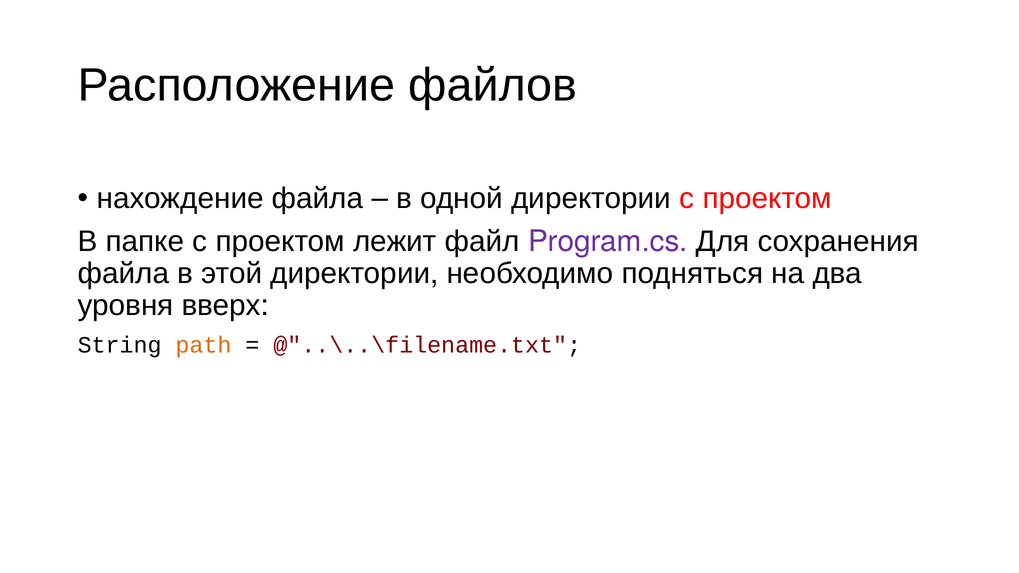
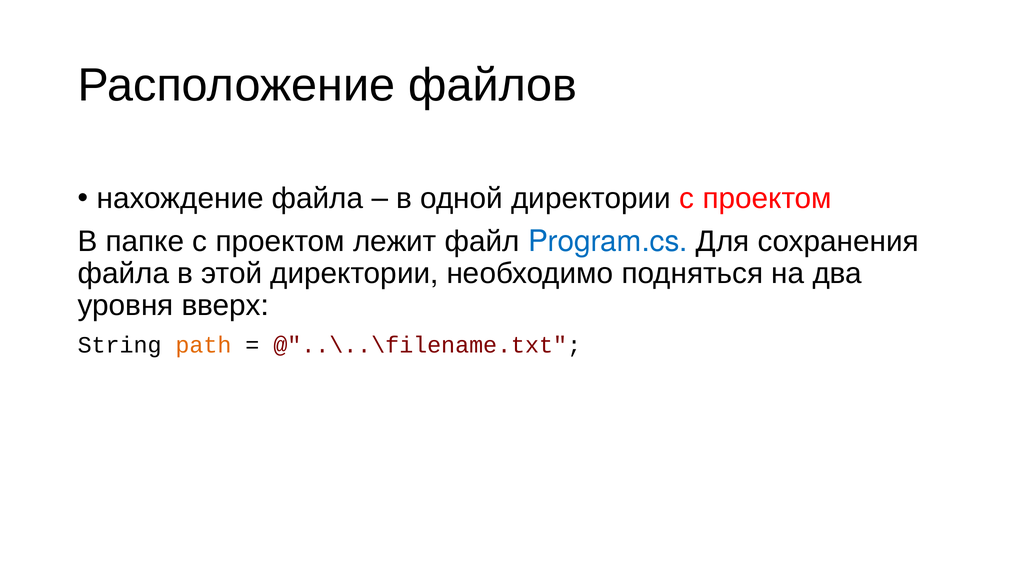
Program.cs colour: purple -> blue
